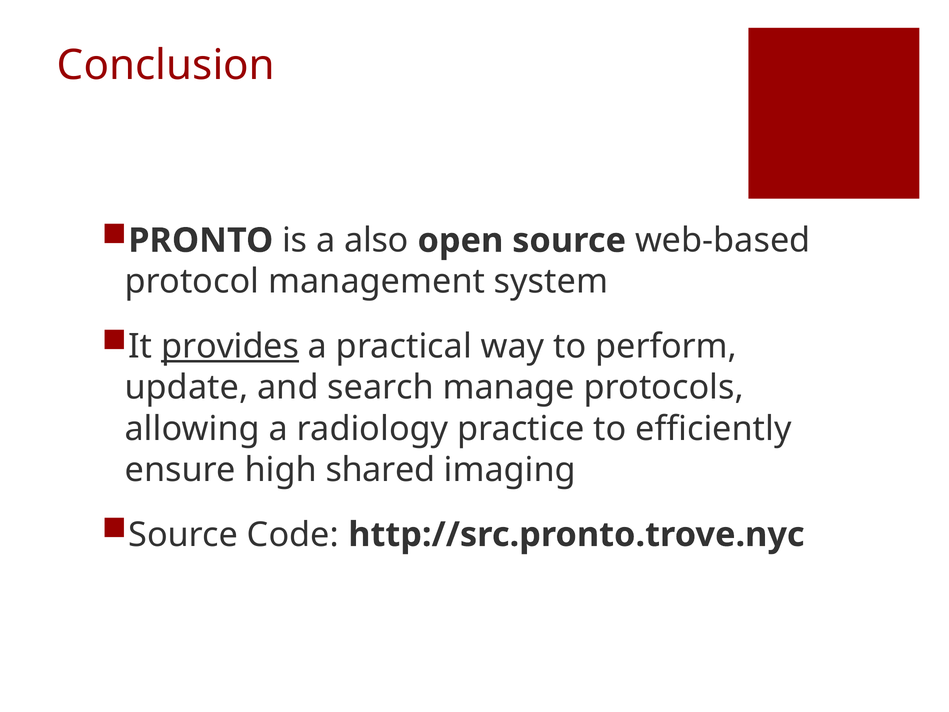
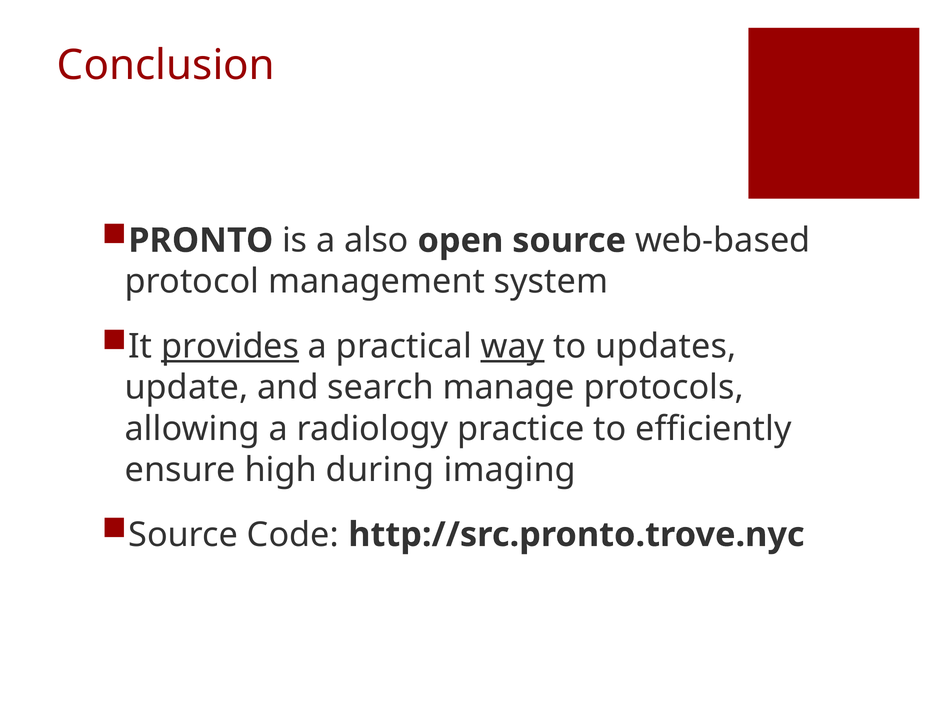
way underline: none -> present
perform: perform -> updates
shared: shared -> during
